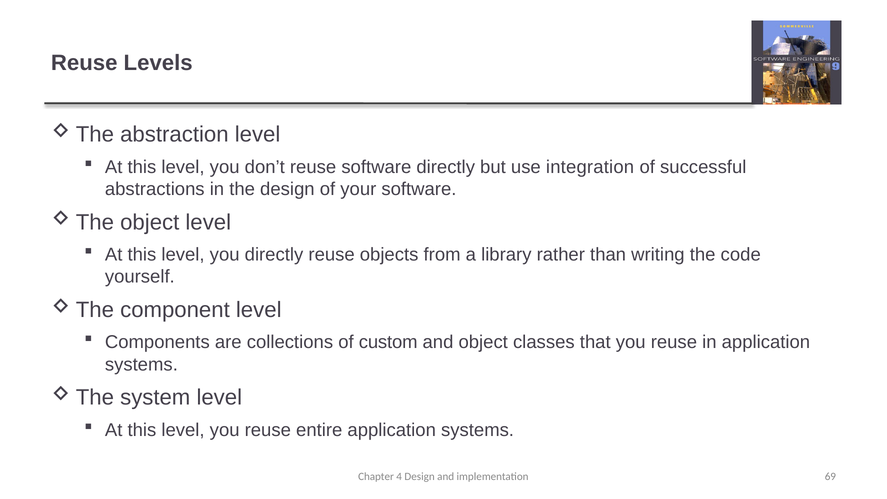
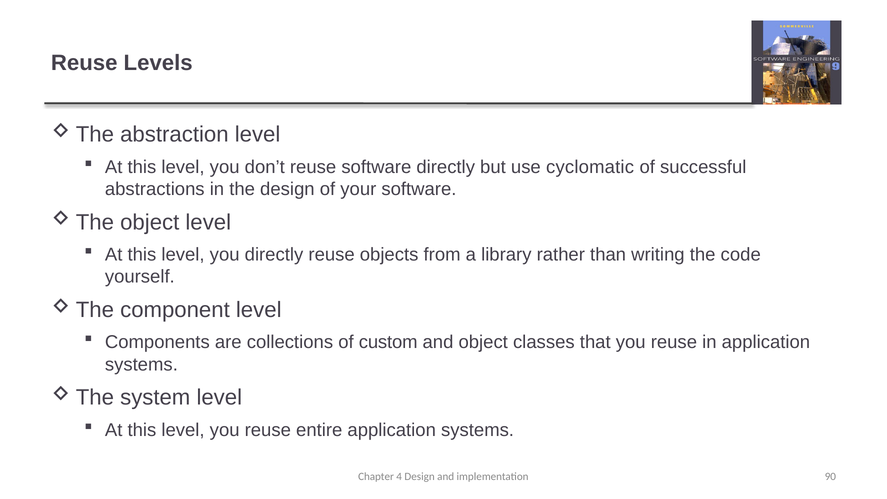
integration: integration -> cyclomatic
69: 69 -> 90
